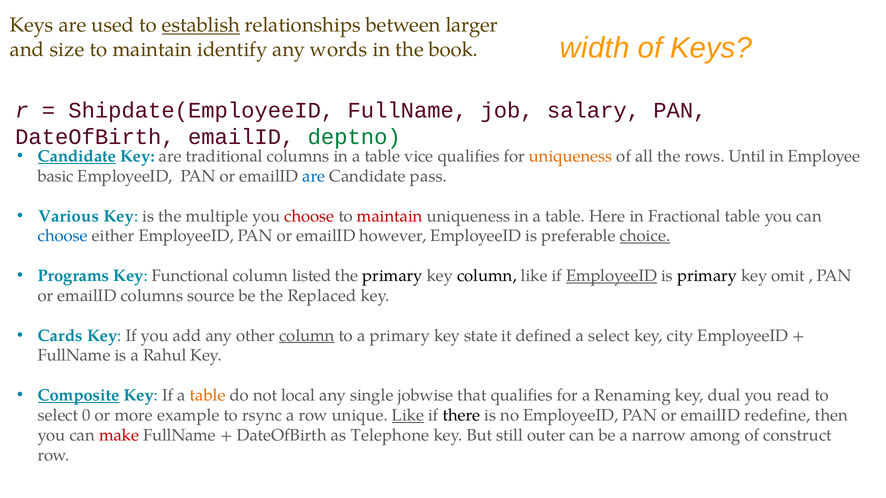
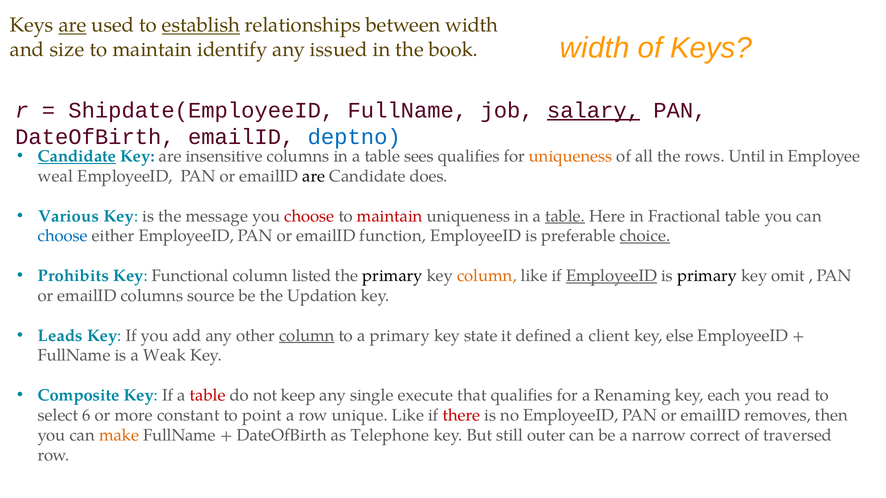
are at (72, 25) underline: none -> present
between larger: larger -> width
words: words -> issued
salary underline: none -> present
deptno colour: green -> blue
traditional: traditional -> insensitive
vice: vice -> sees
basic: basic -> weal
are at (314, 176) colour: blue -> black
pass: pass -> does
multiple: multiple -> message
table at (565, 216) underline: none -> present
however: however -> function
Programs: Programs -> Prohibits
column at (487, 276) colour: black -> orange
Replaced: Replaced -> Updation
Cards: Cards -> Leads
a select: select -> client
city: city -> else
Rahul: Rahul -> Weak
Composite underline: present -> none
table at (208, 396) colour: orange -> red
local: local -> keep
jobwise: jobwise -> execute
dual: dual -> each
0: 0 -> 6
example: example -> constant
rsync: rsync -> point
Like at (408, 416) underline: present -> none
there colour: black -> red
redefine: redefine -> removes
make colour: red -> orange
among: among -> correct
construct: construct -> traversed
